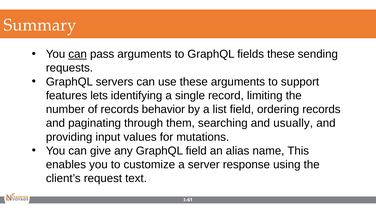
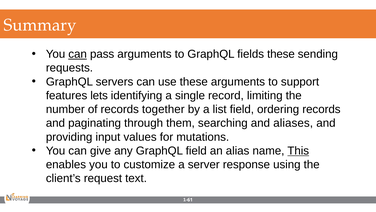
behavior: behavior -> together
usually: usually -> aliases
This underline: none -> present
